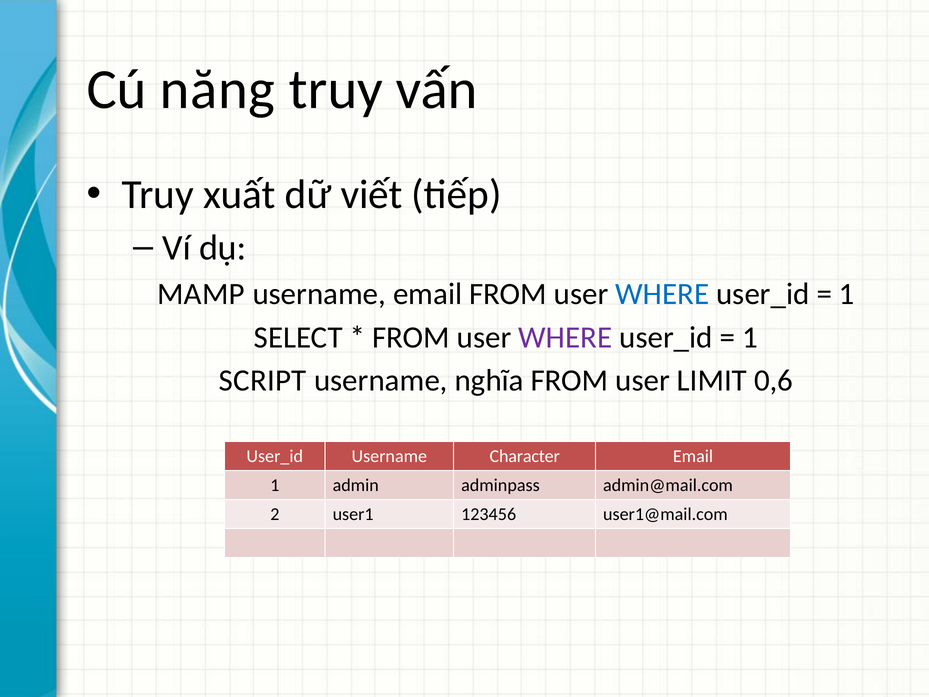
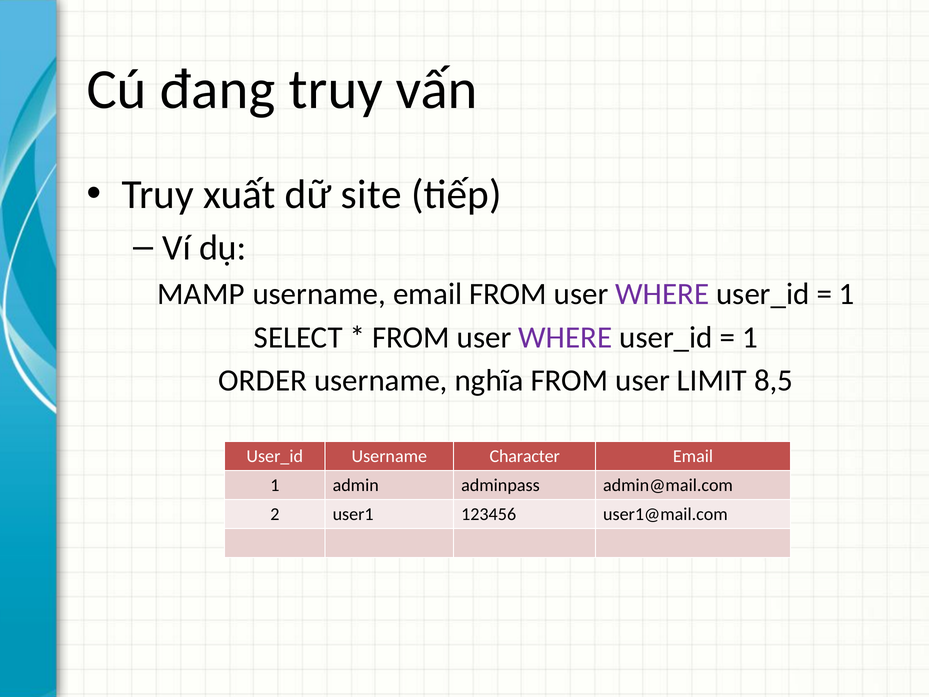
năng: năng -> đang
viết: viết -> site
WHERE at (662, 294) colour: blue -> purple
SCRIPT: SCRIPT -> ORDER
0,6: 0,6 -> 8,5
